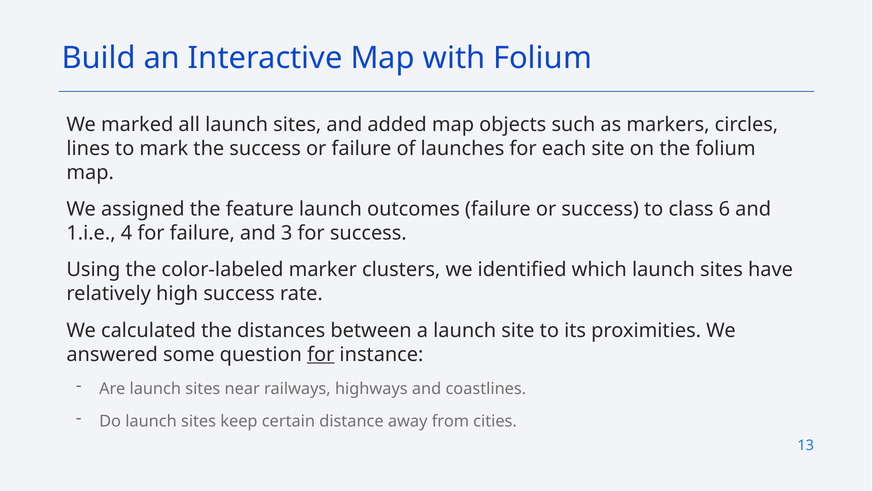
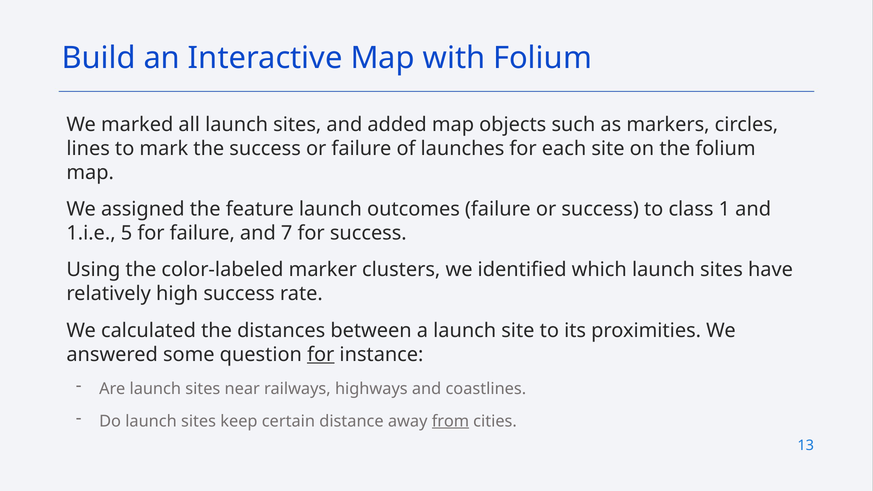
6: 6 -> 1
4: 4 -> 5
3: 3 -> 7
from underline: none -> present
